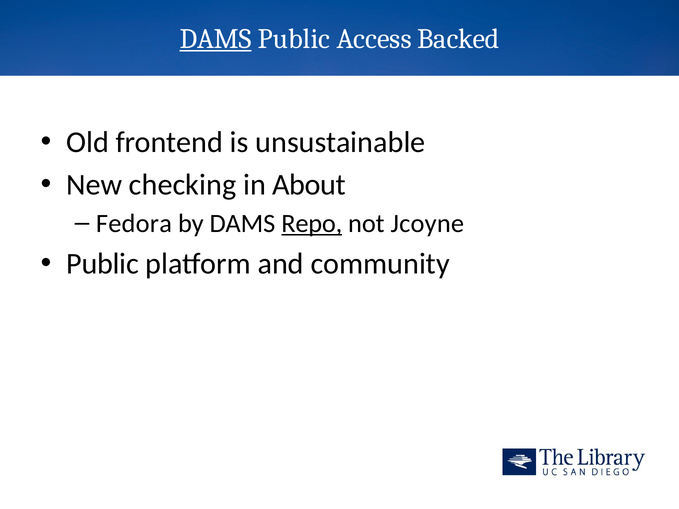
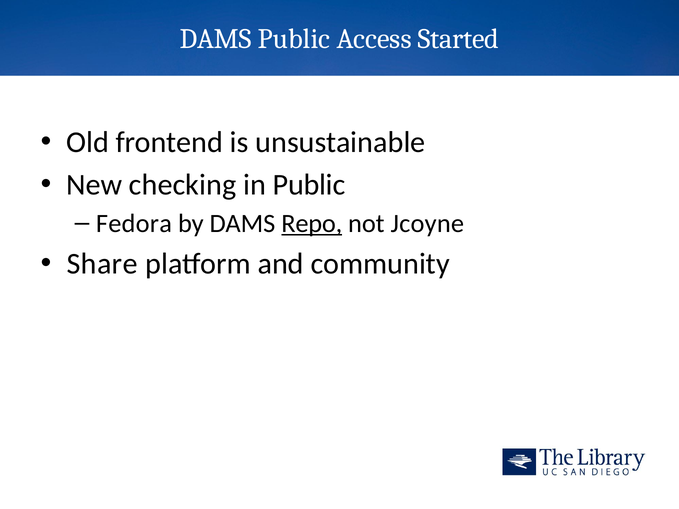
DAMS at (216, 39) underline: present -> none
Backed: Backed -> Started
in About: About -> Public
Public at (102, 264): Public -> Share
